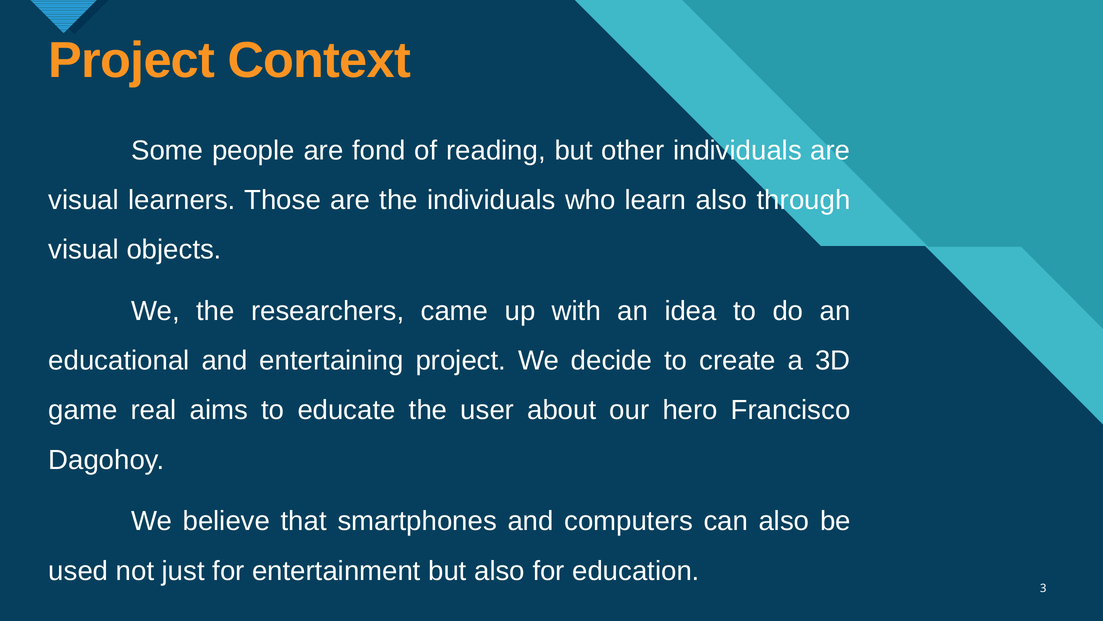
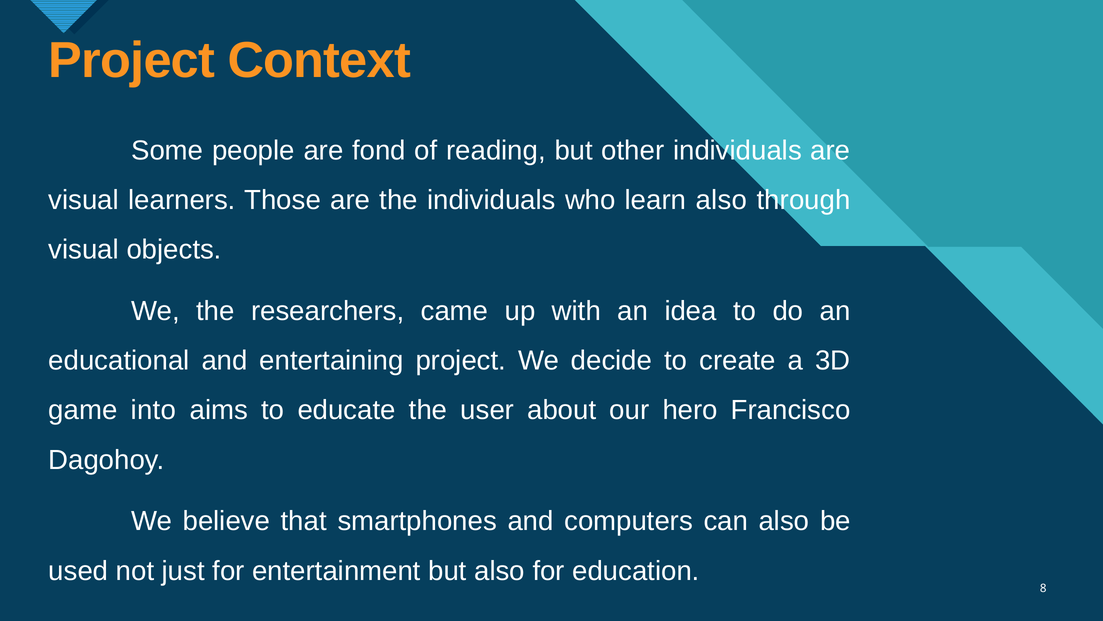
real: real -> into
3: 3 -> 8
